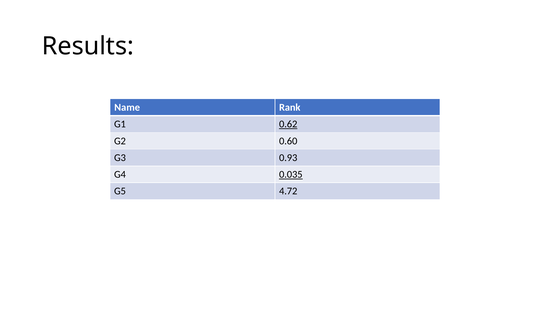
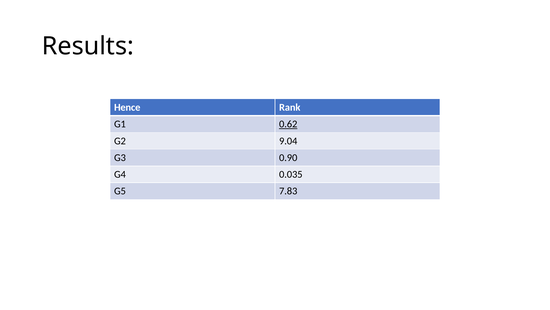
Name: Name -> Hence
0.60: 0.60 -> 9.04
0.93: 0.93 -> 0.90
0.035 underline: present -> none
4.72: 4.72 -> 7.83
